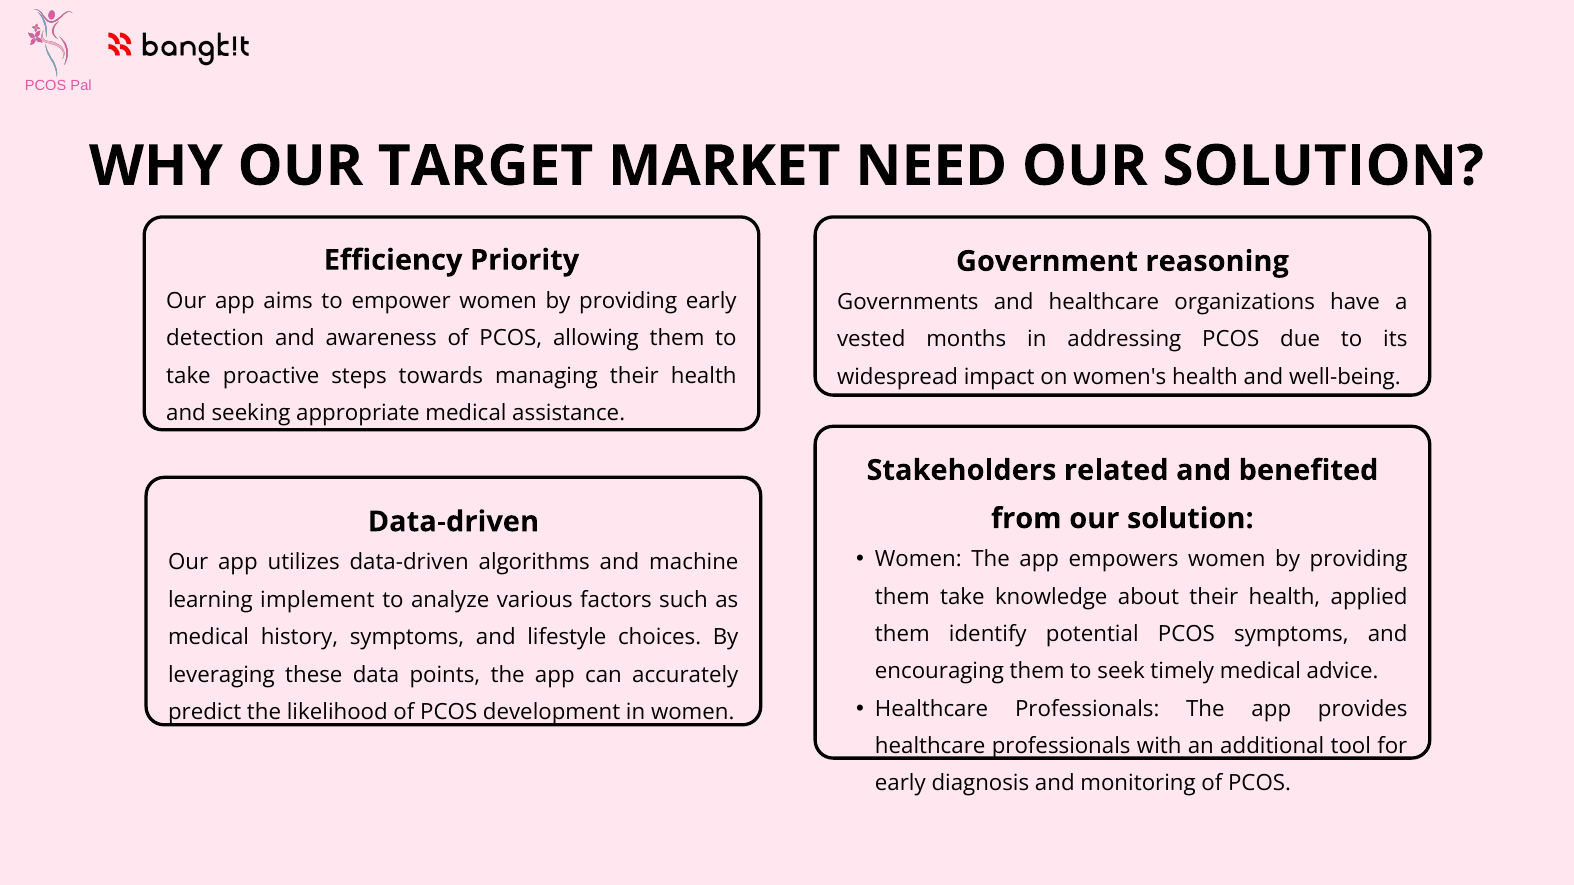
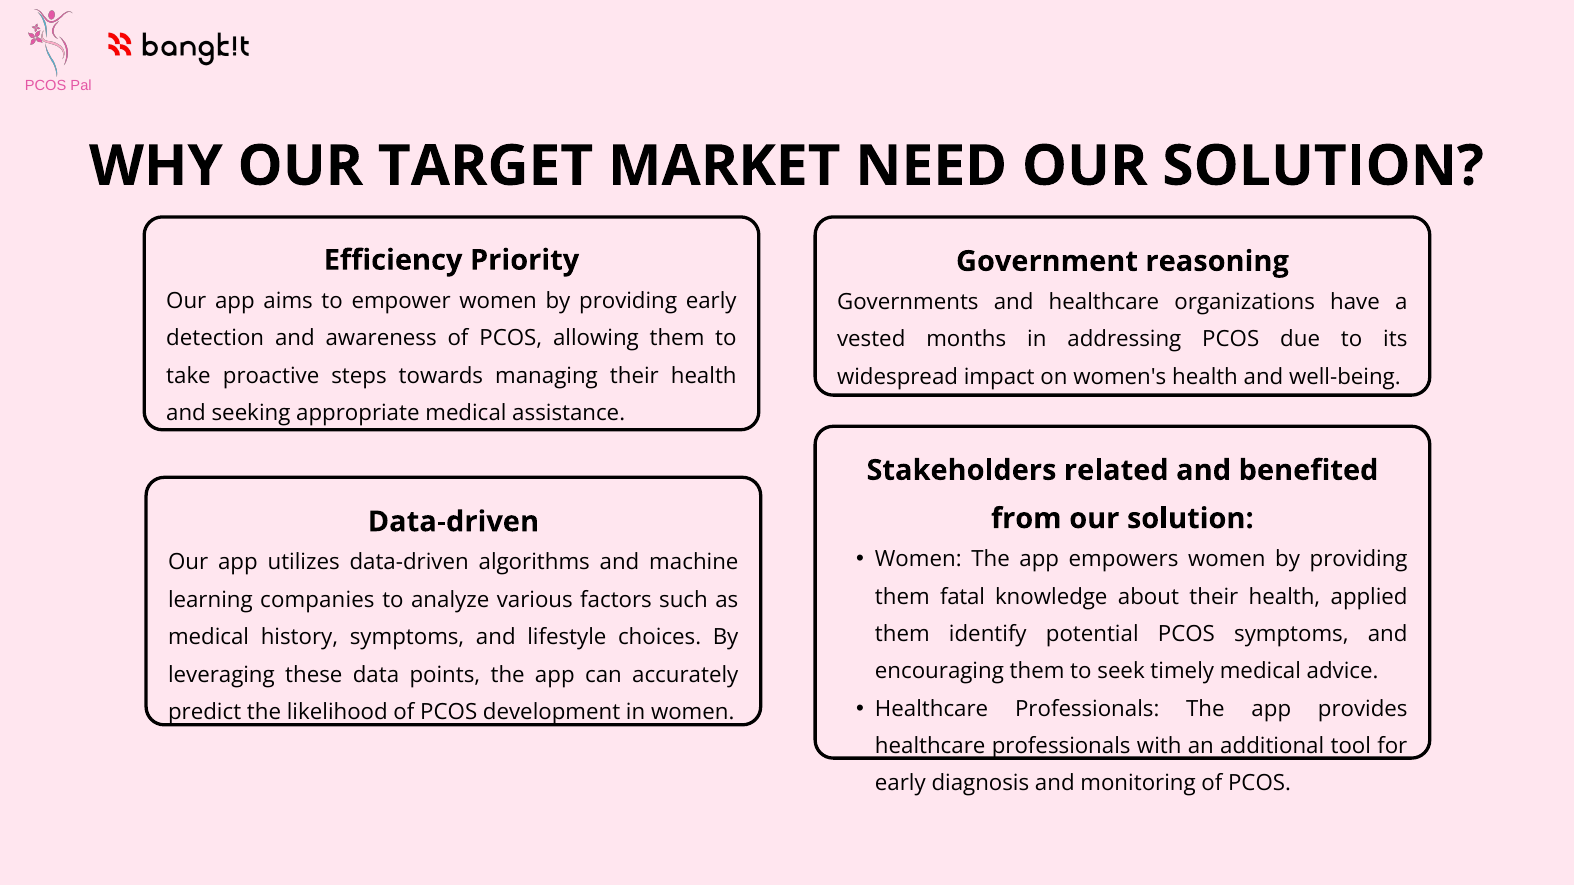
them take: take -> fatal
implement: implement -> companies
